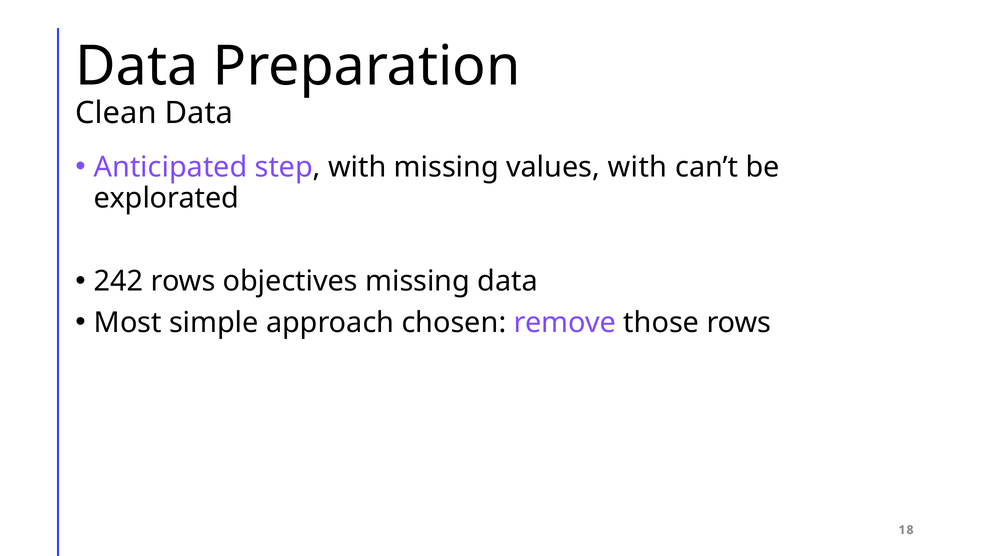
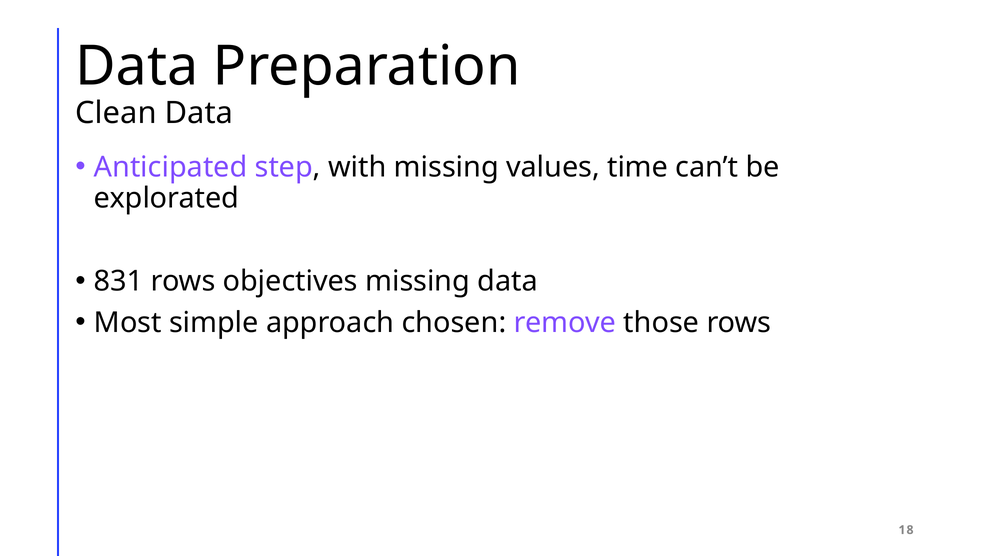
values with: with -> time
242: 242 -> 831
